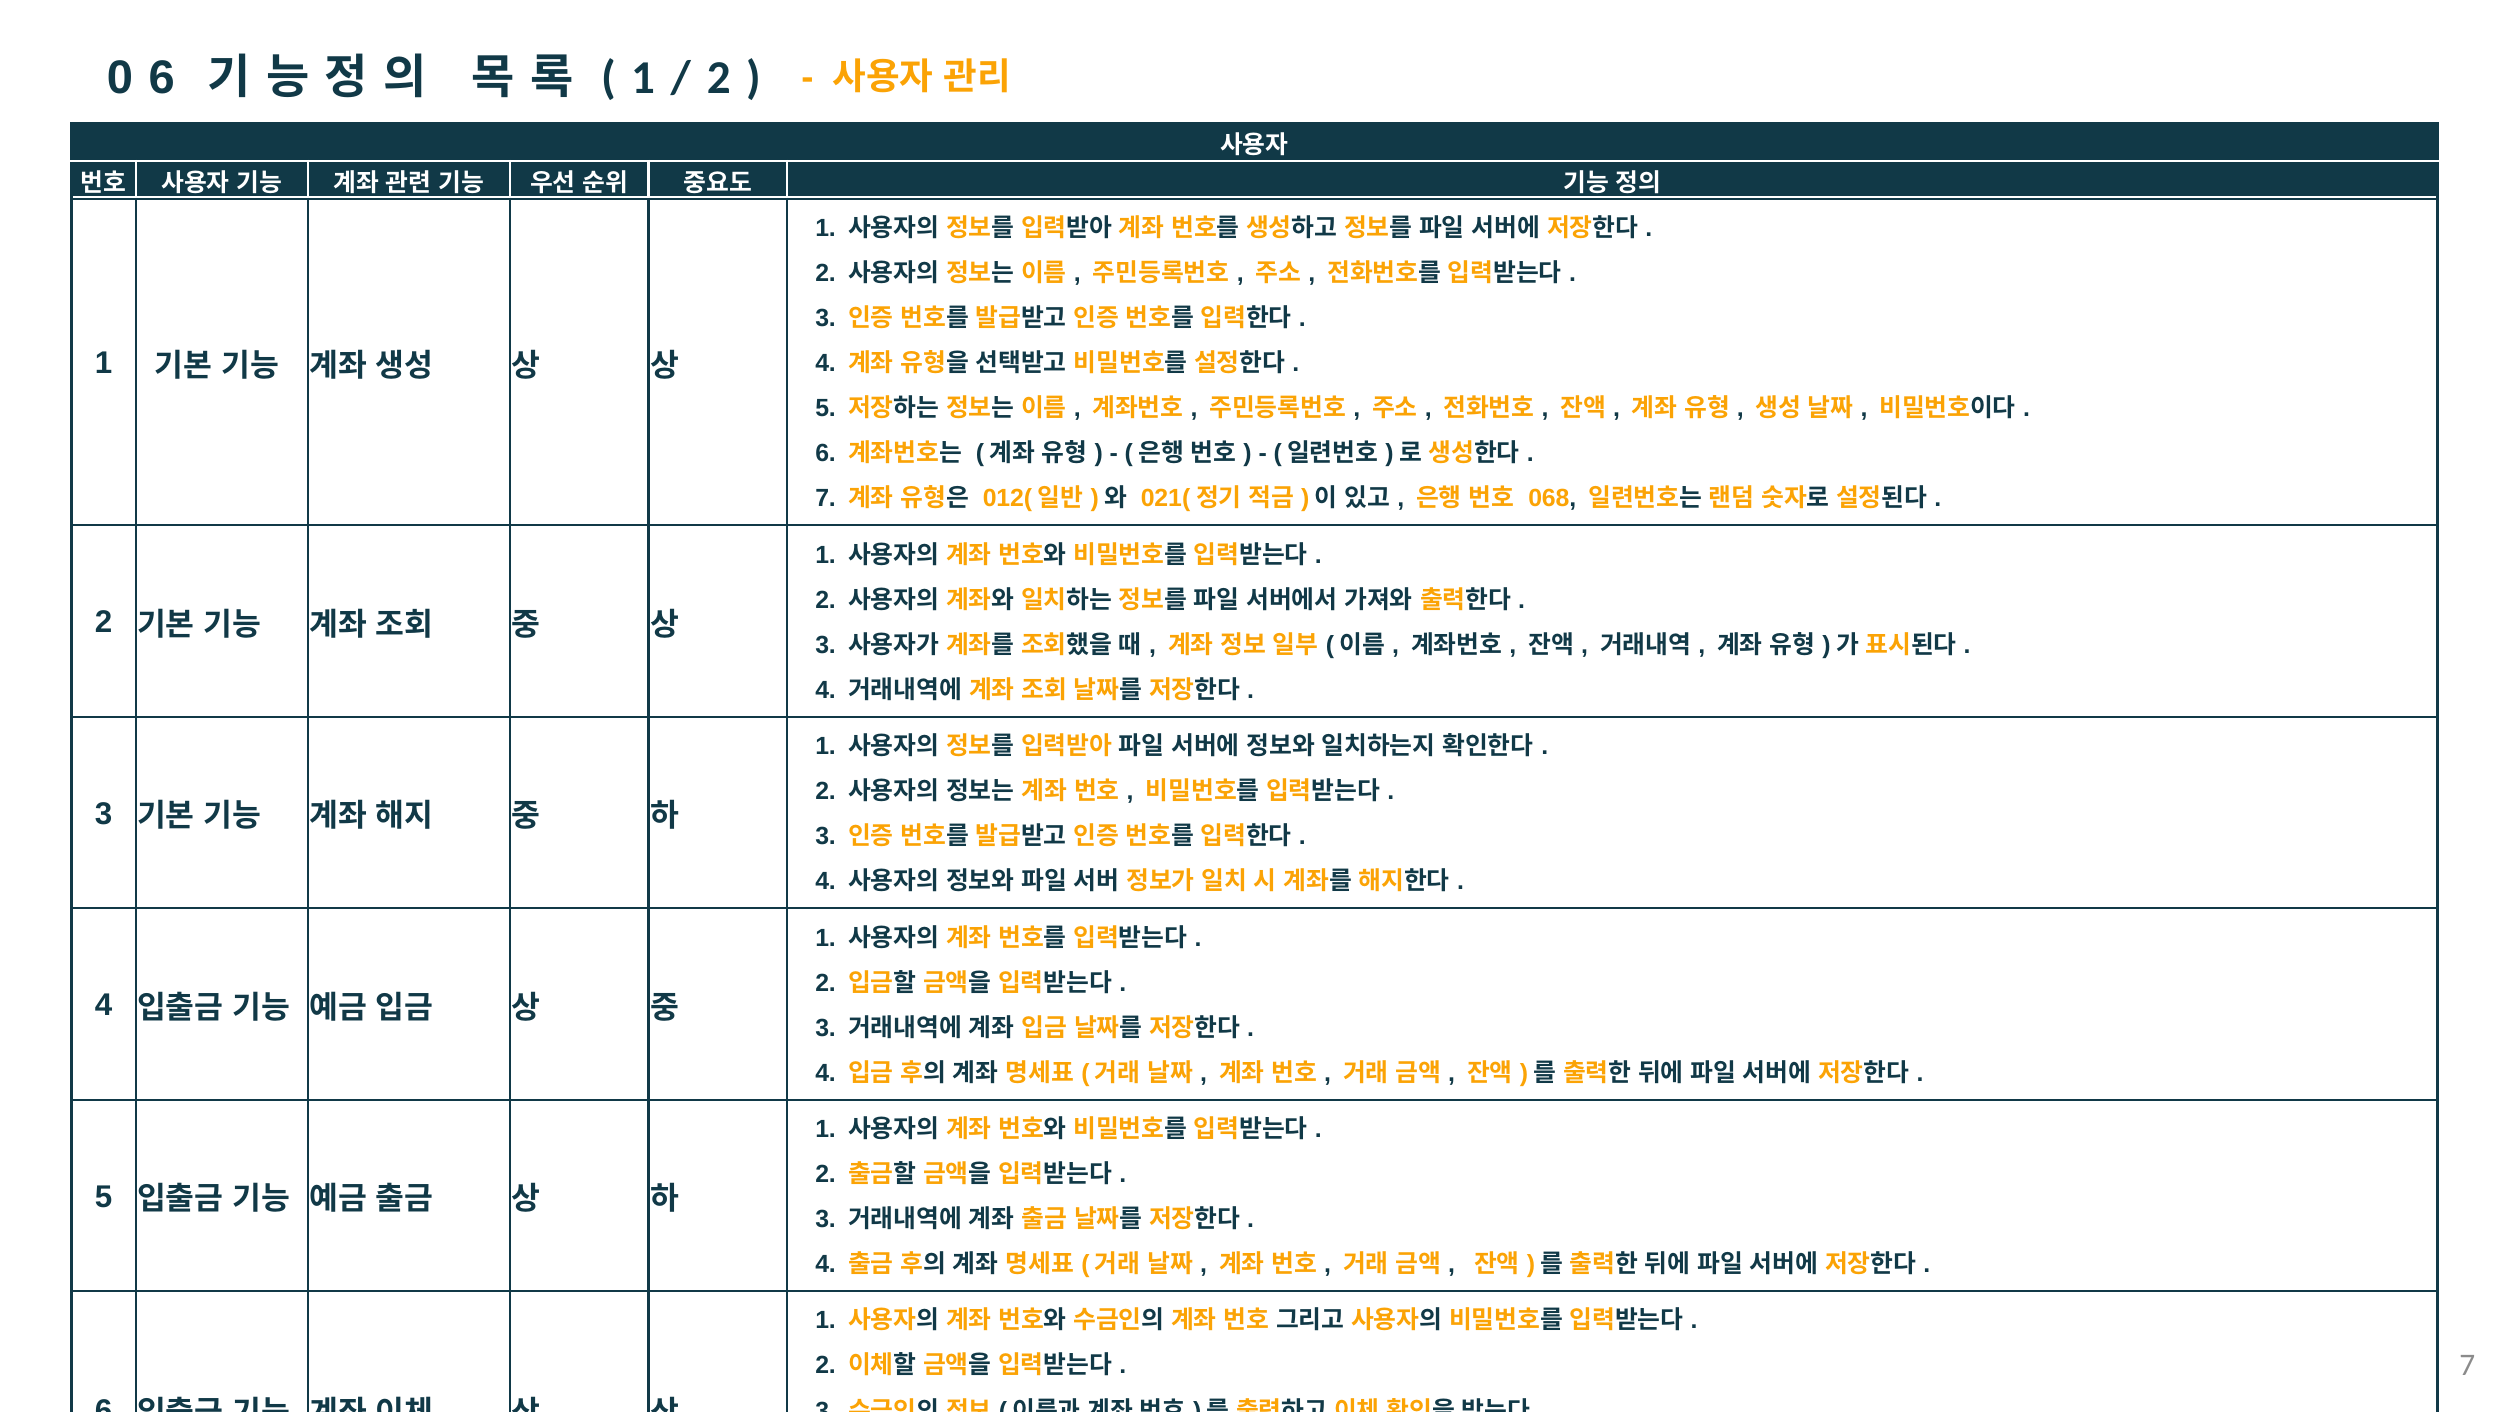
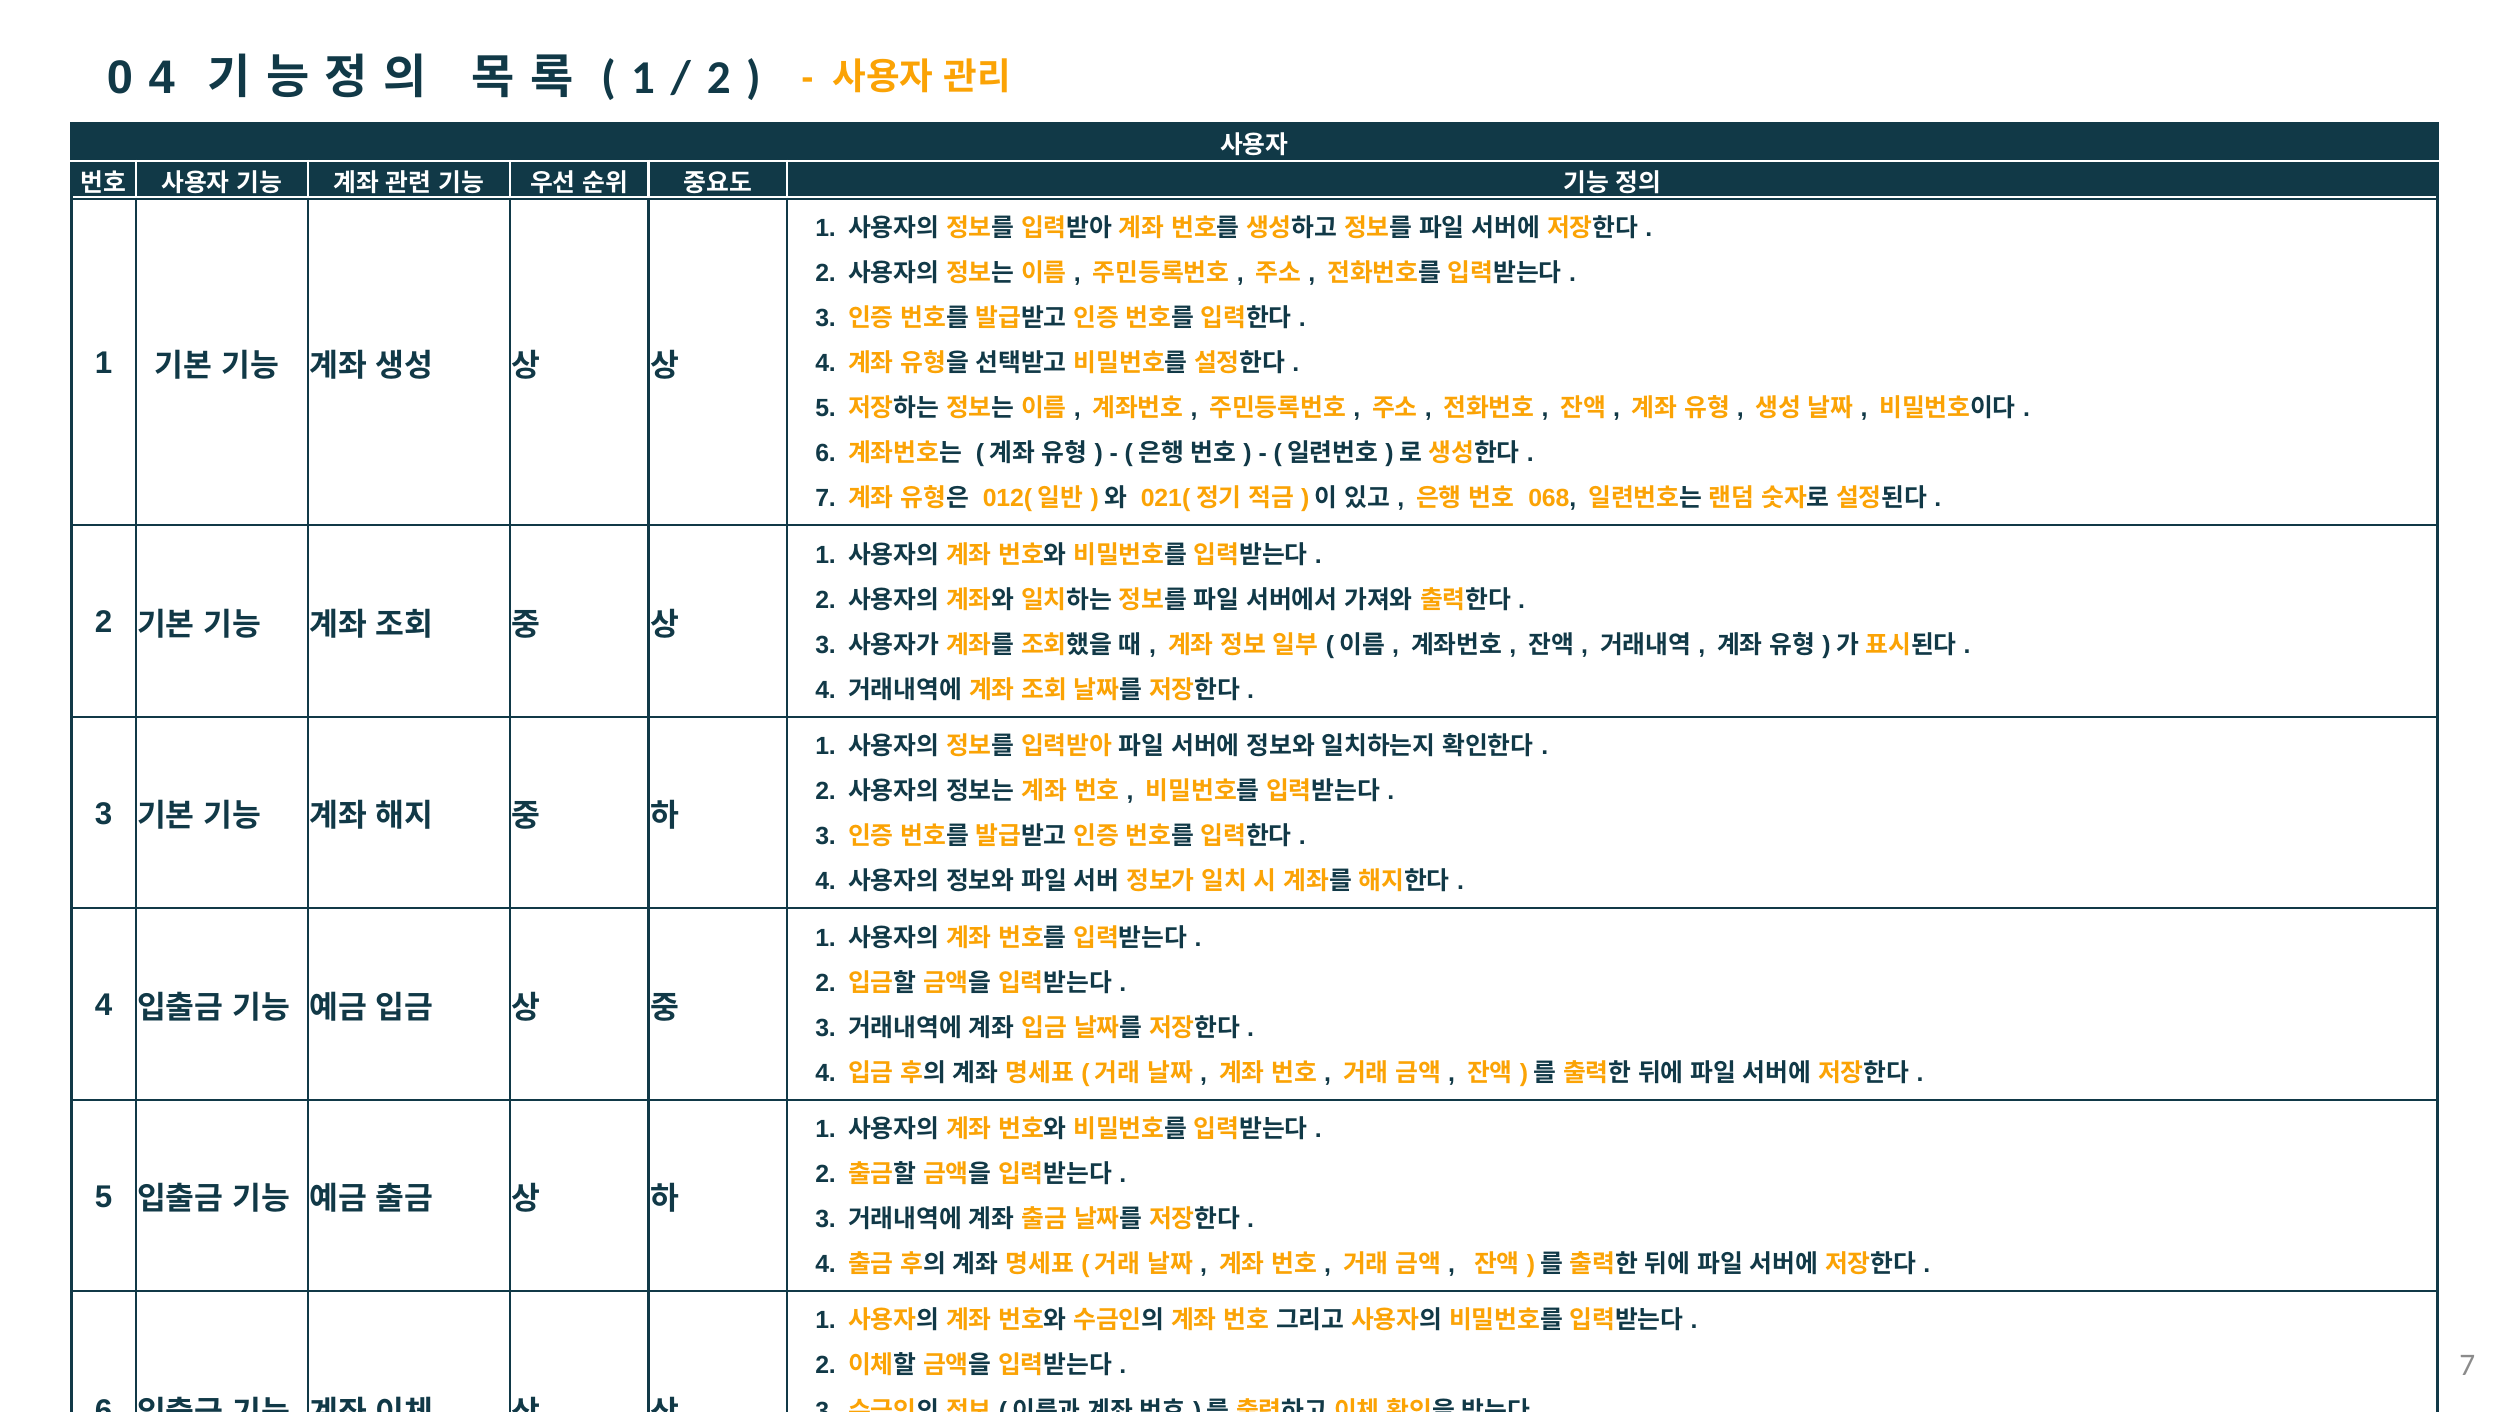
6 at (162, 78): 6 -> 4
